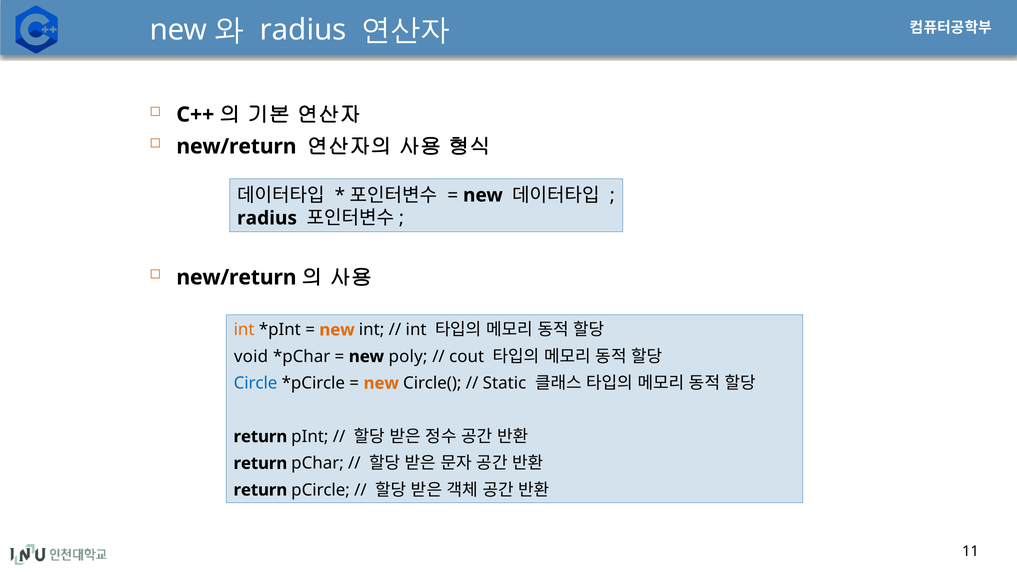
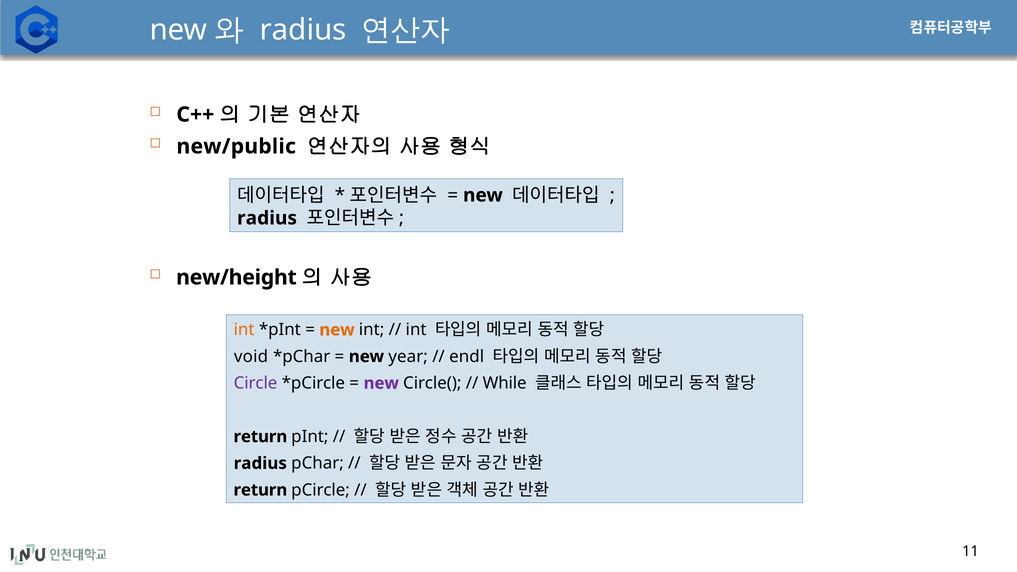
new/return at (236, 146): new/return -> new/public
new/return at (236, 277): new/return -> new/height
poly: poly -> year
cout: cout -> endl
Circle colour: blue -> purple
new at (381, 383) colour: orange -> purple
Static: Static -> While
return at (260, 463): return -> radius
